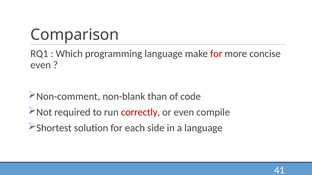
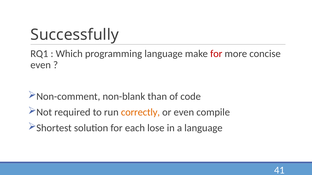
Comparison: Comparison -> Successfully
correctly colour: red -> orange
side: side -> lose
